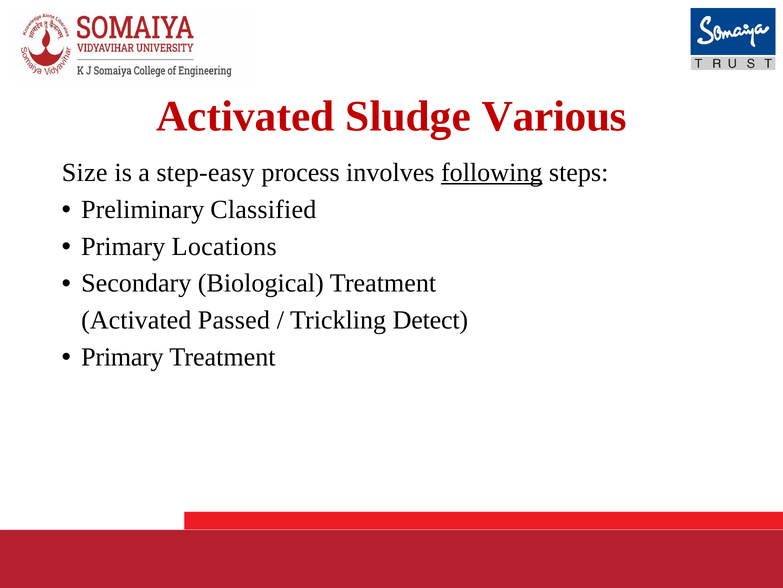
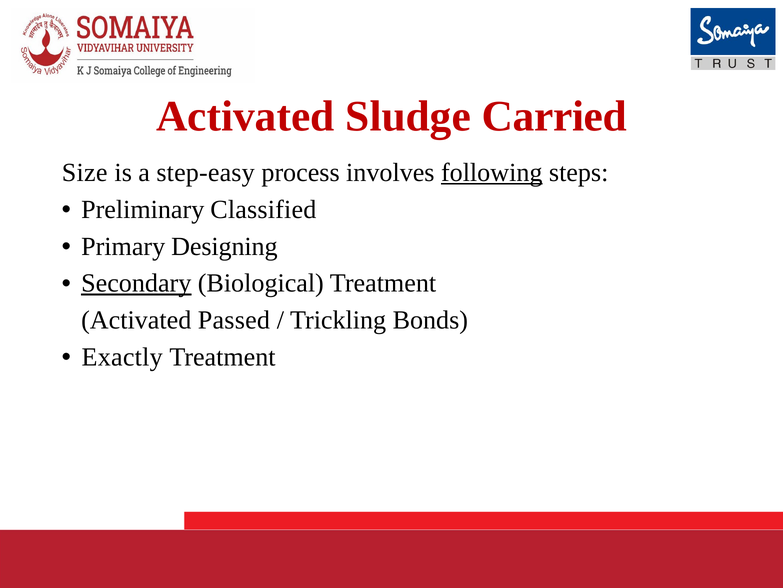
Various: Various -> Carried
Locations: Locations -> Designing
Secondary underline: none -> present
Detect: Detect -> Bonds
Primary at (122, 357): Primary -> Exactly
